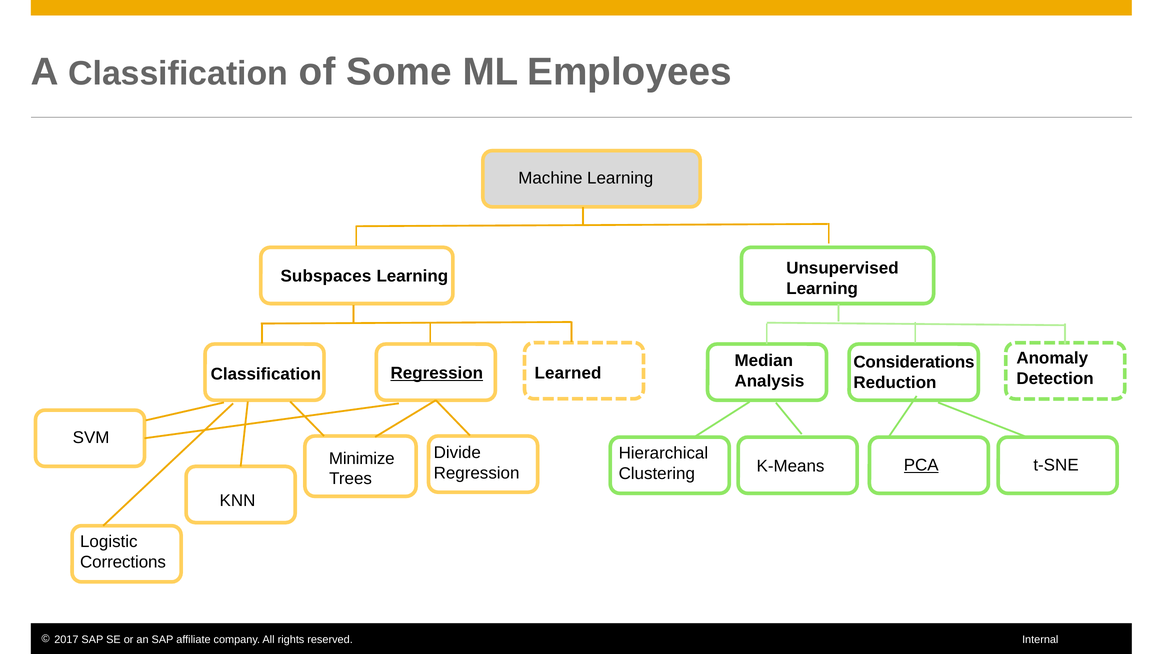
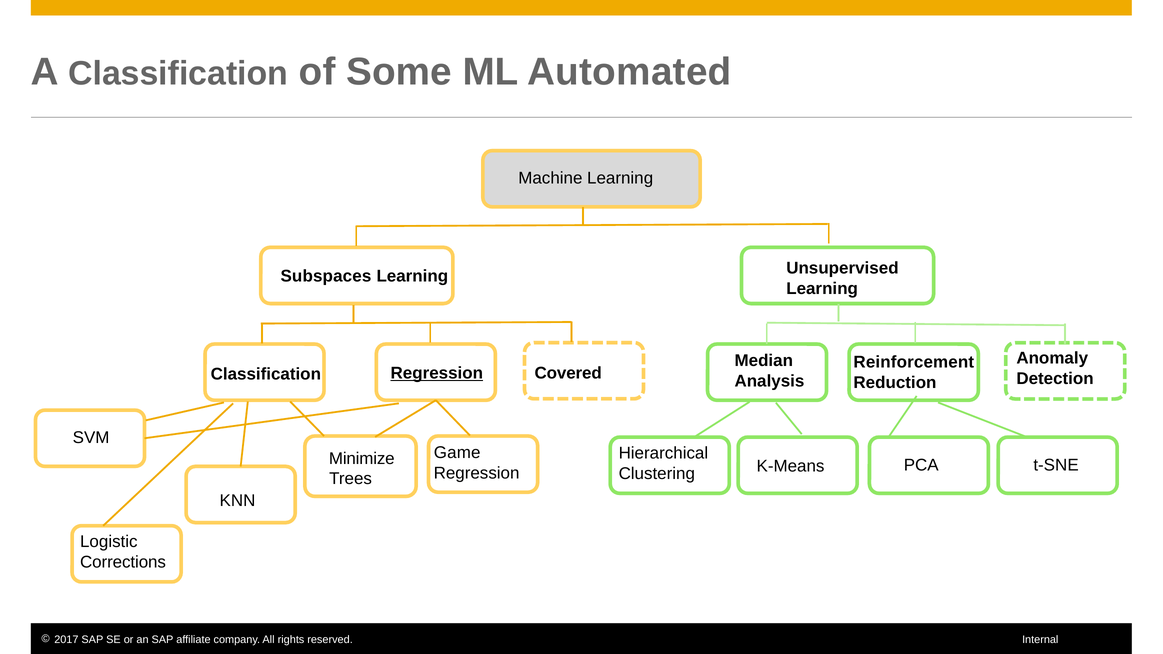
Employees: Employees -> Automated
Considerations: Considerations -> Reinforcement
Learned: Learned -> Covered
Divide: Divide -> Game
PCA underline: present -> none
